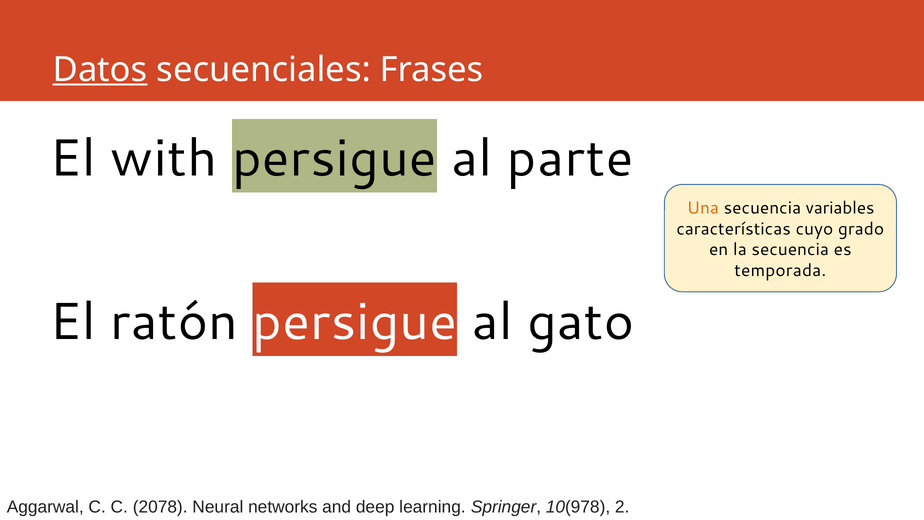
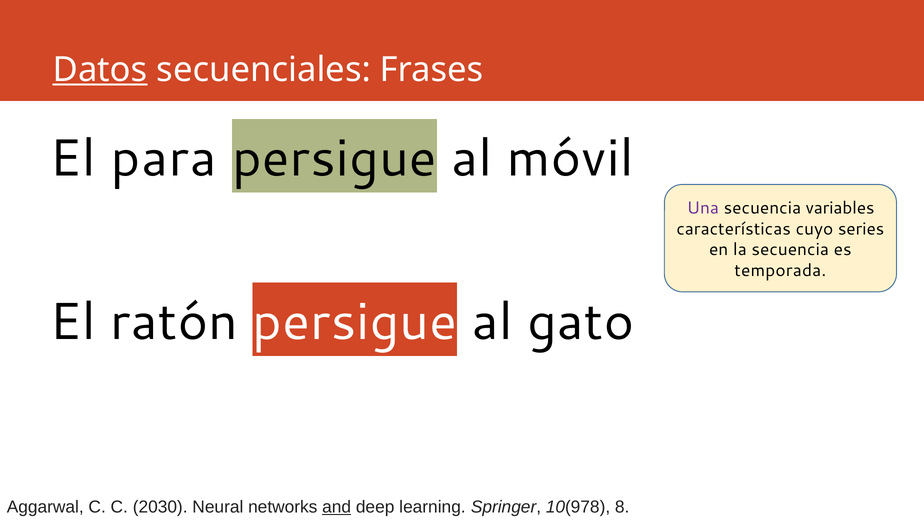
with: with -> para
parte: parte -> móvil
Una colour: orange -> purple
grado: grado -> series
2078: 2078 -> 2030
and underline: none -> present
2: 2 -> 8
